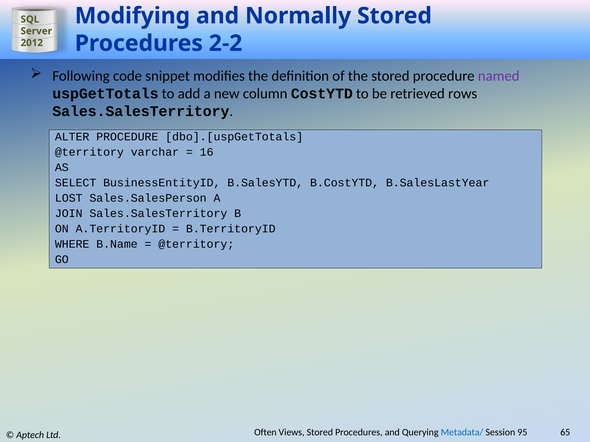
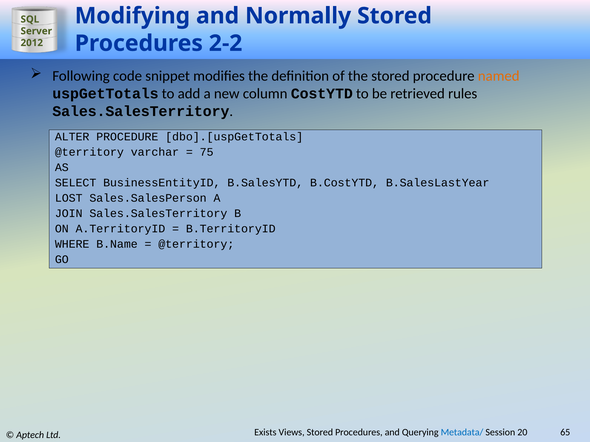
named colour: purple -> orange
rows: rows -> rules
16: 16 -> 75
Often: Often -> Exists
95: 95 -> 20
